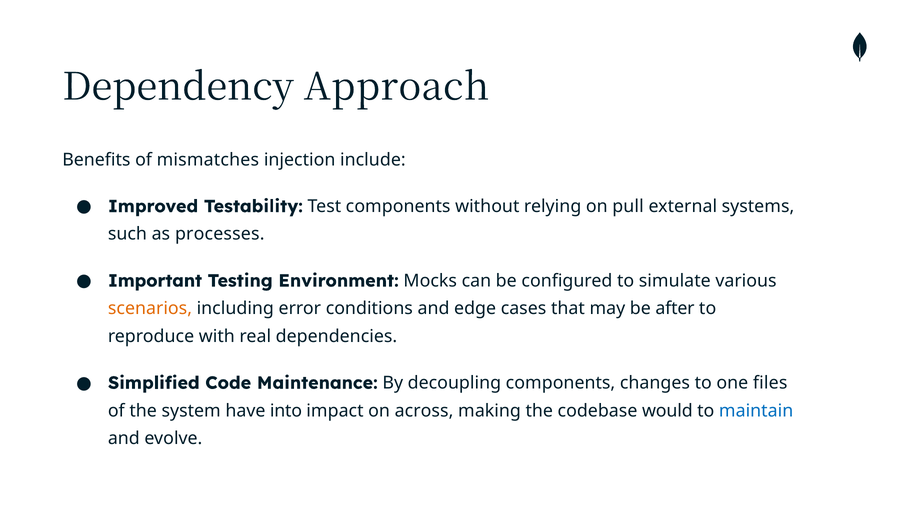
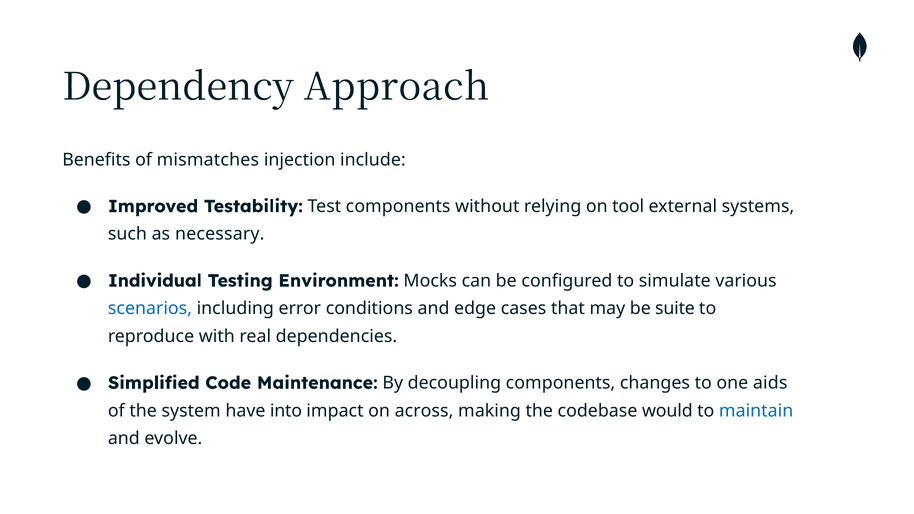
pull: pull -> tool
processes: processes -> necessary
Important: Important -> Individual
scenarios colour: orange -> blue
after: after -> suite
files: files -> aids
